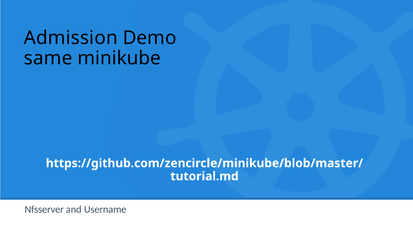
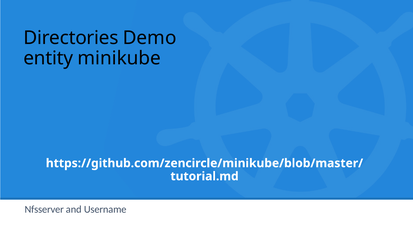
Admission: Admission -> Directories
same: same -> entity
